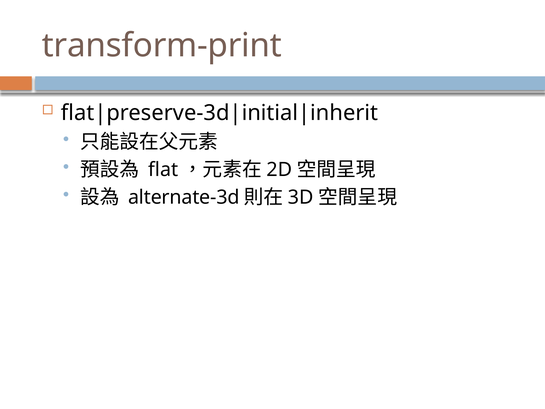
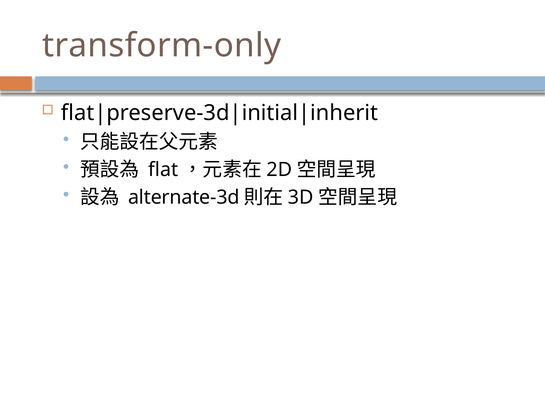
transform-print: transform-print -> transform-only
